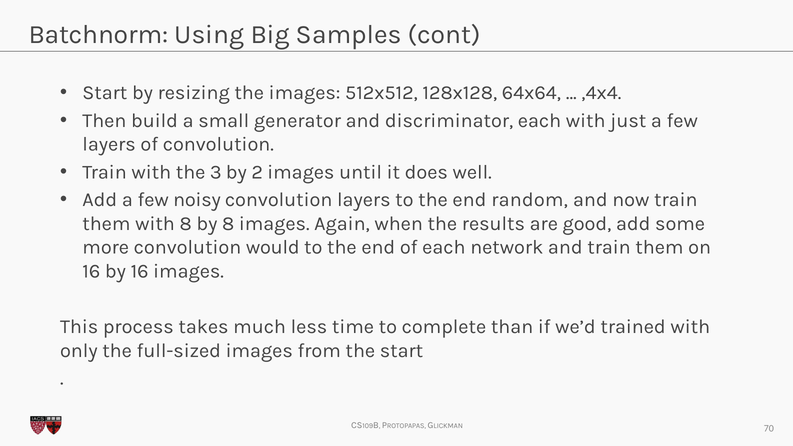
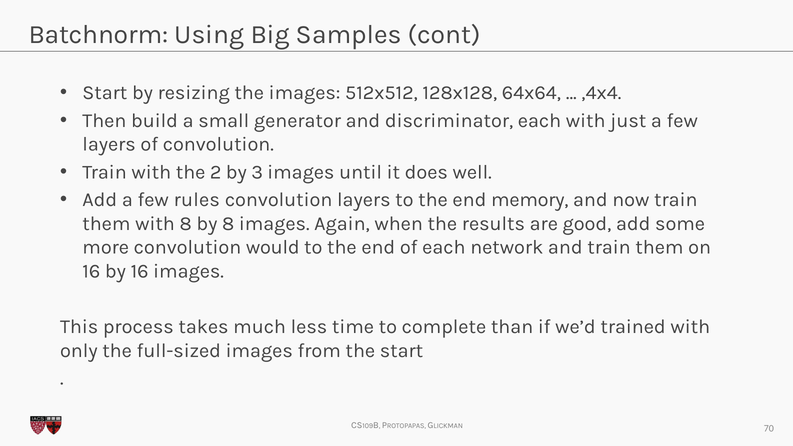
3: 3 -> 2
2: 2 -> 3
noisy: noisy -> rules
random: random -> memory
